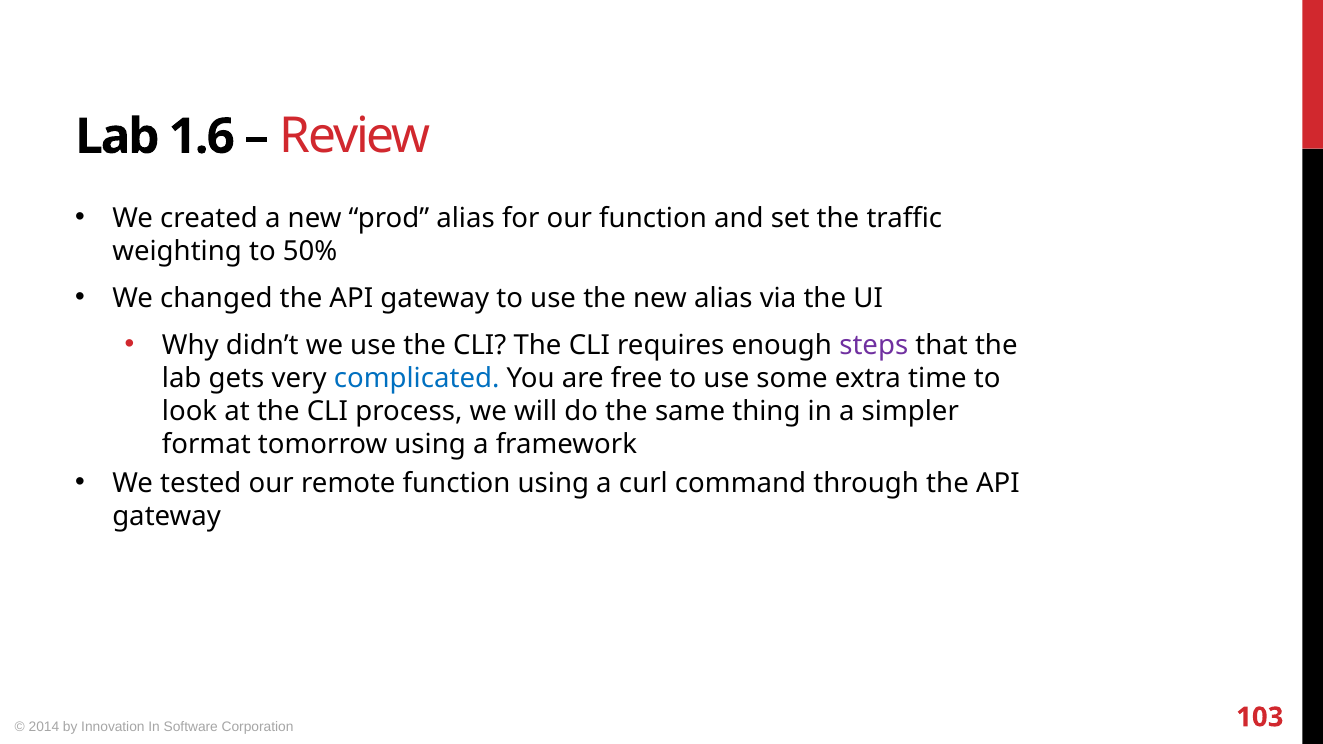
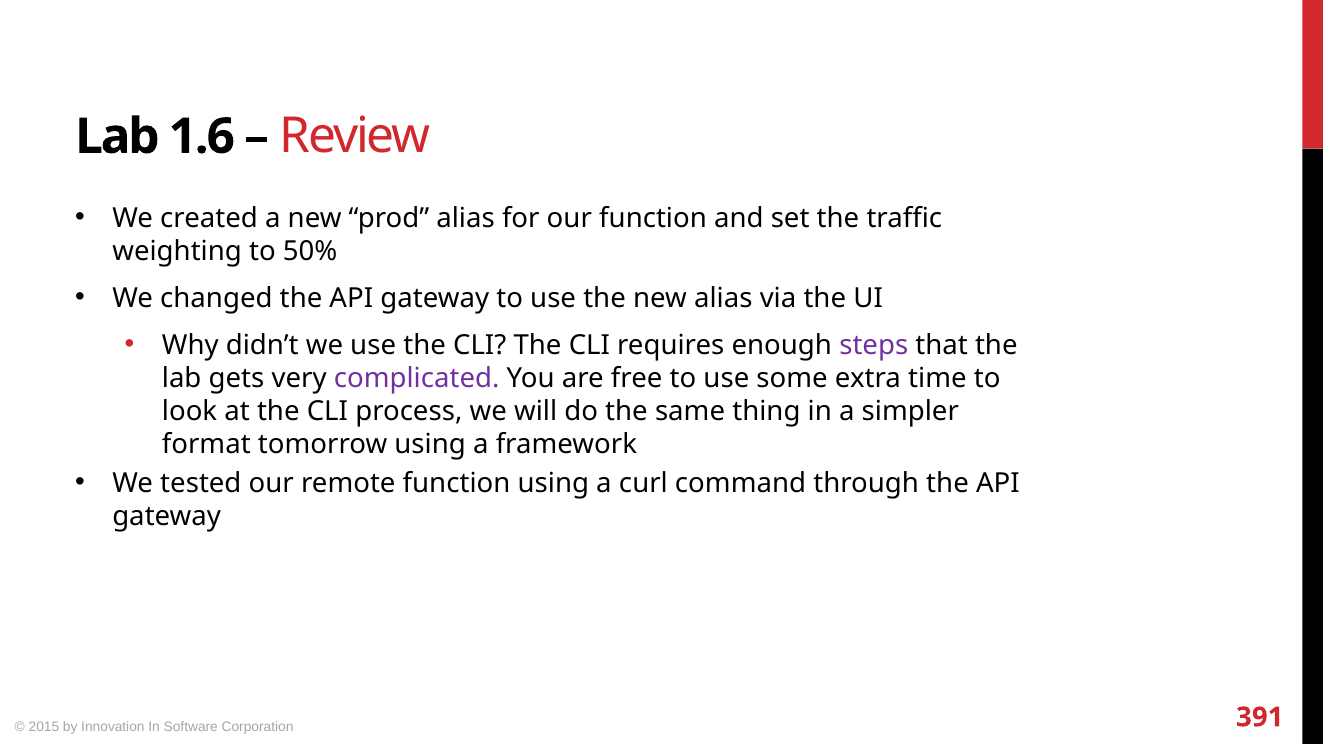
complicated colour: blue -> purple
2014: 2014 -> 2015
103: 103 -> 391
